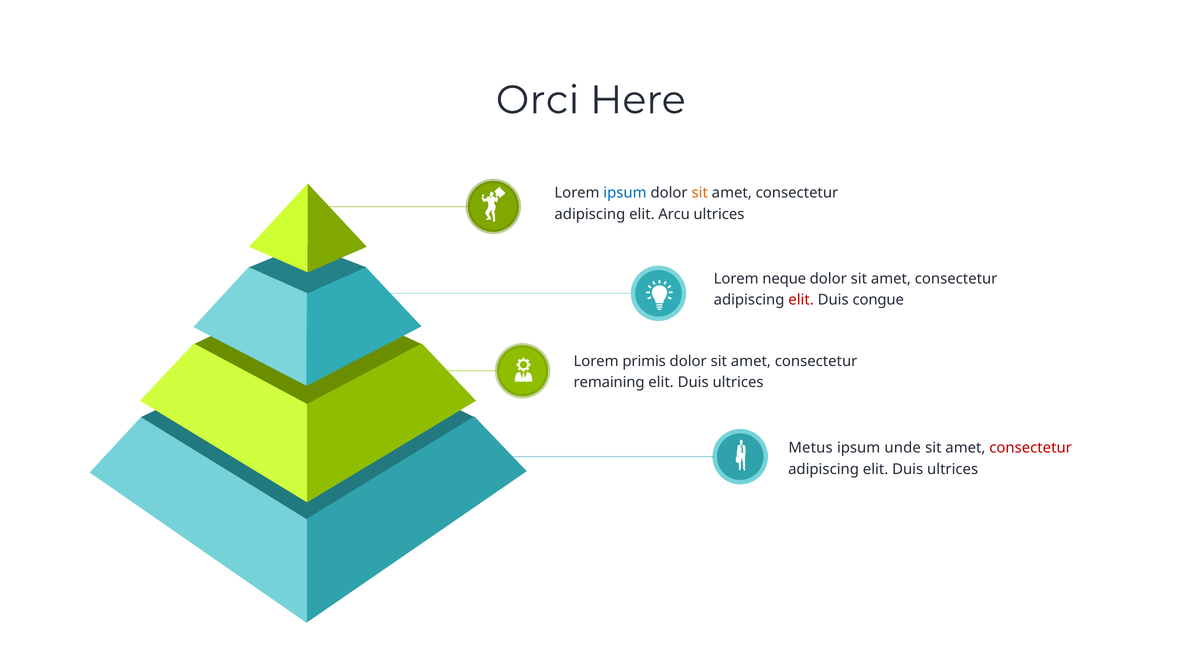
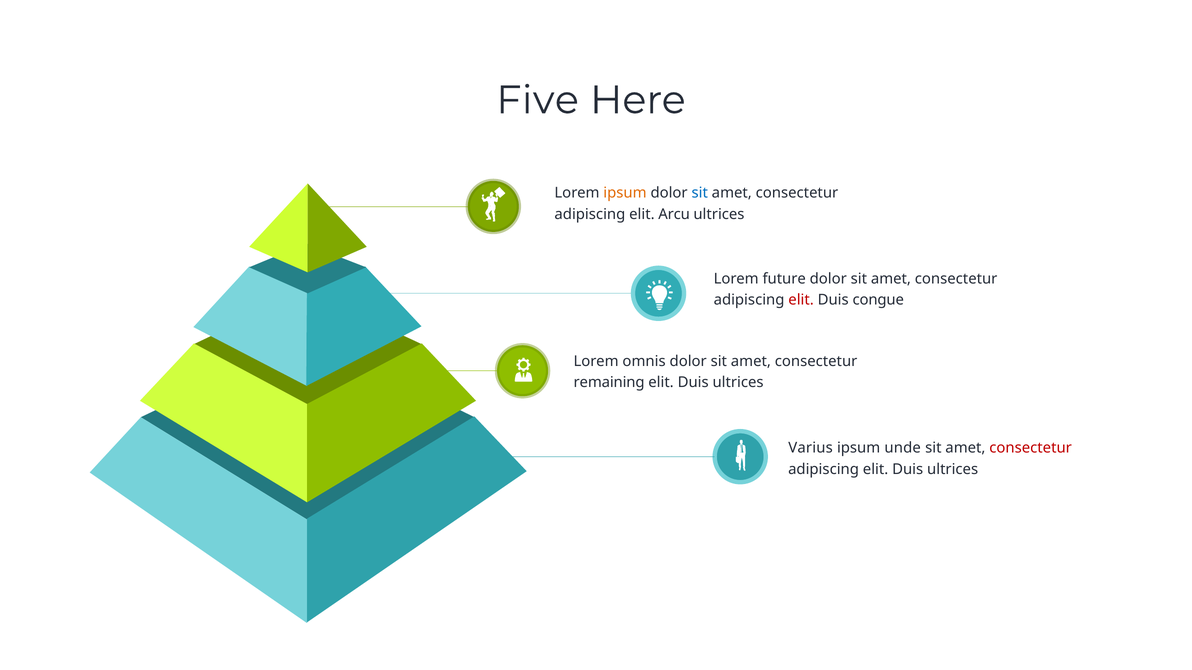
Orci: Orci -> Five
ipsum at (625, 193) colour: blue -> orange
sit at (700, 193) colour: orange -> blue
neque: neque -> future
primis: primis -> omnis
Metus: Metus -> Varius
